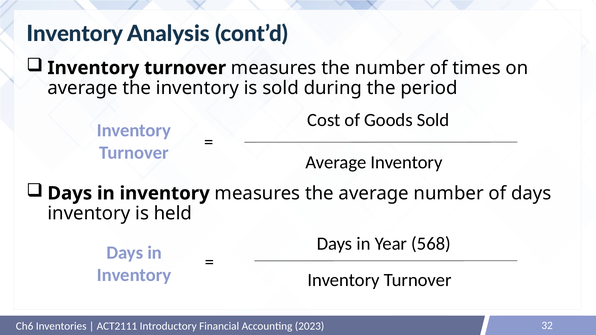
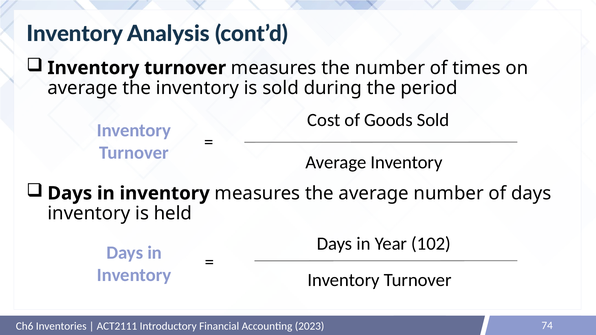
568: 568 -> 102
32: 32 -> 74
